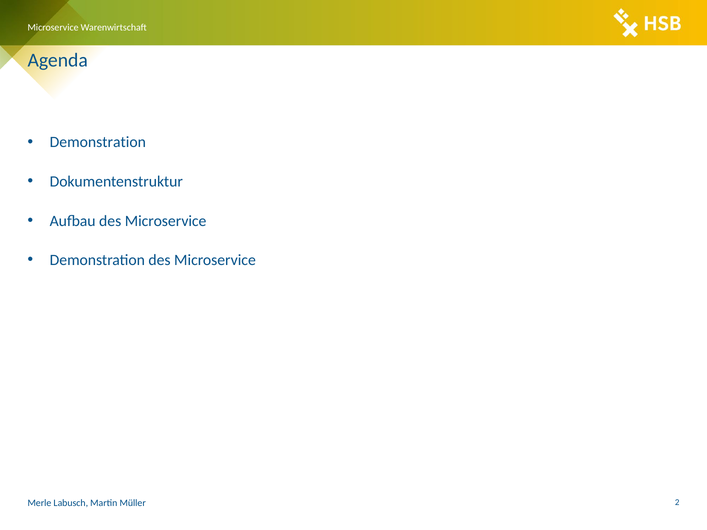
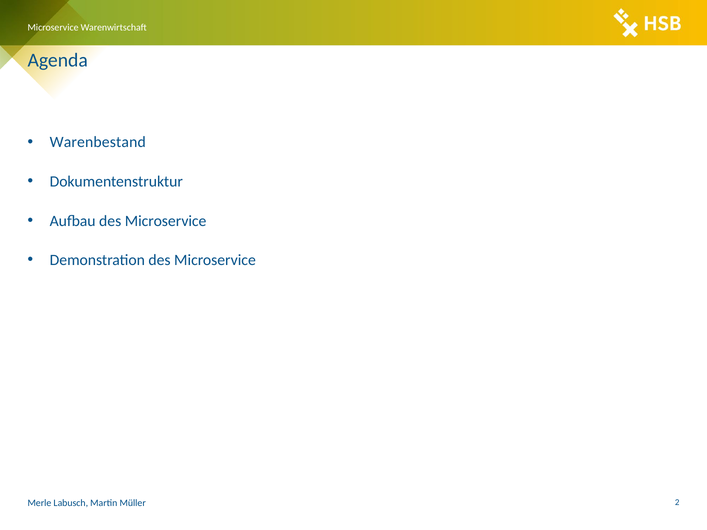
Demonstration at (98, 142): Demonstration -> Warenbestand
